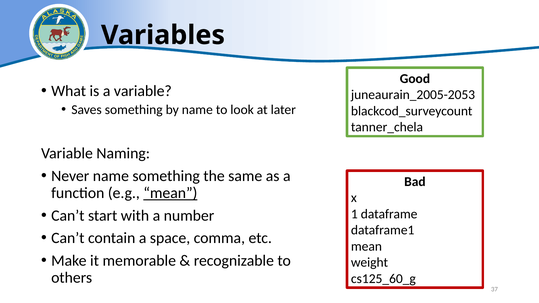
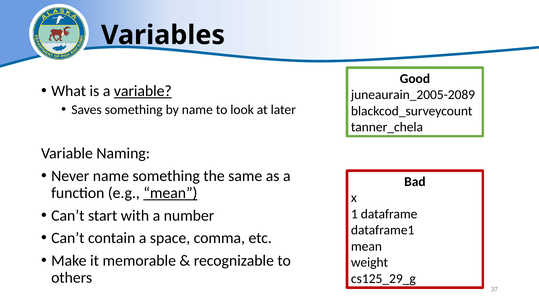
variable at (143, 91) underline: none -> present
juneaurain_2005-2053: juneaurain_2005-2053 -> juneaurain_2005-2089
cs125_60_g: cs125_60_g -> cs125_29_g
